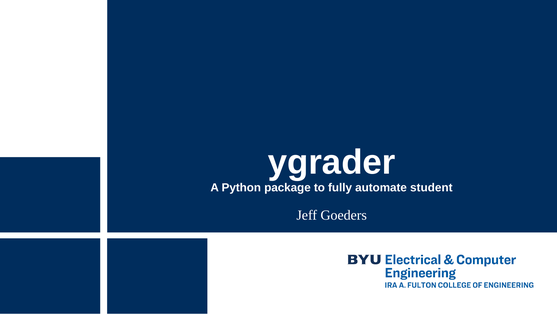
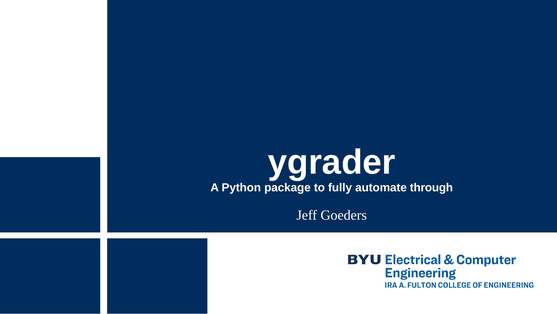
student: student -> through
